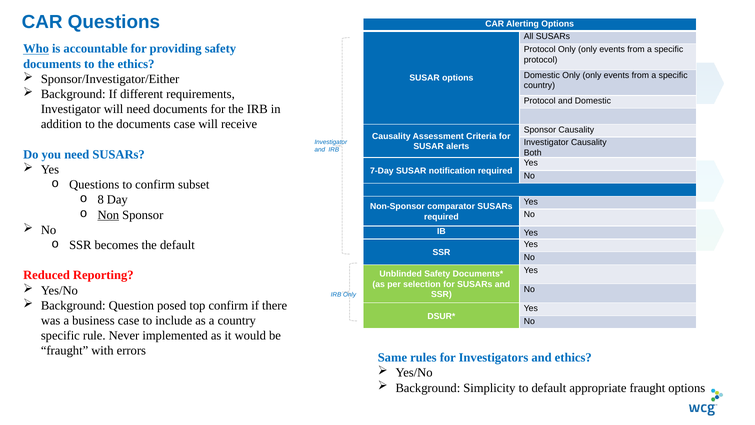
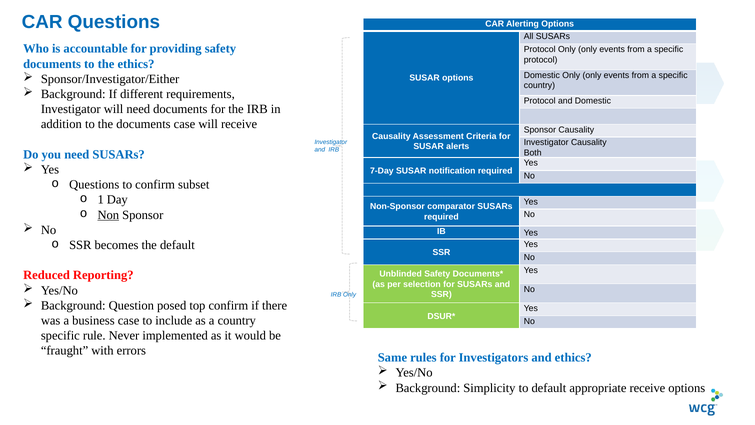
Who underline: present -> none
8: 8 -> 1
appropriate fraught: fraught -> receive
